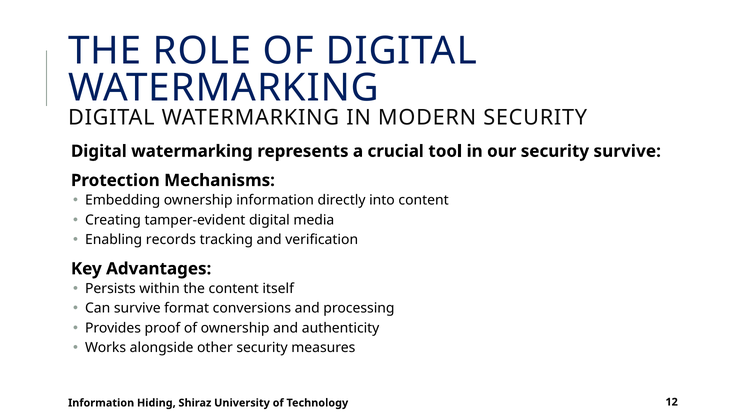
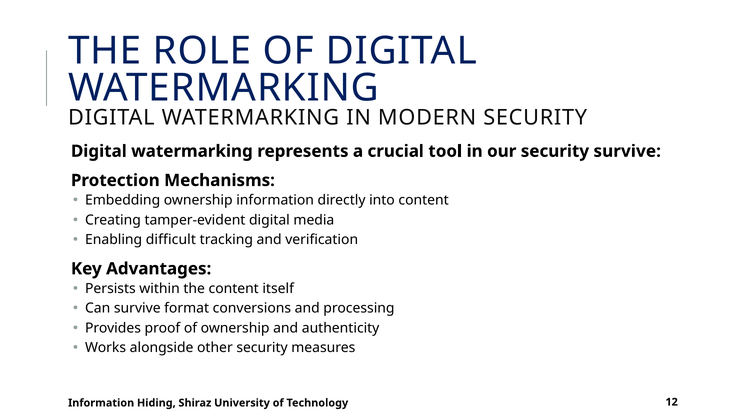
records: records -> difficult
